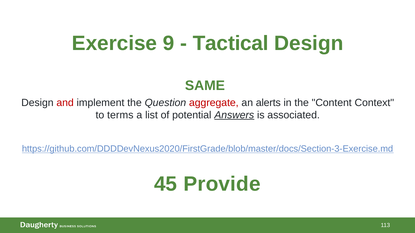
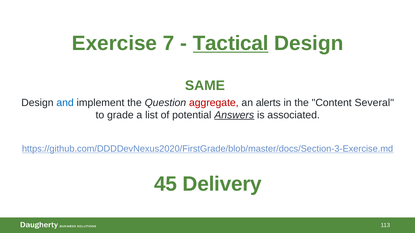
9: 9 -> 7
Tactical underline: none -> present
and colour: red -> blue
Context: Context -> Several
terms: terms -> grade
Provide: Provide -> Delivery
